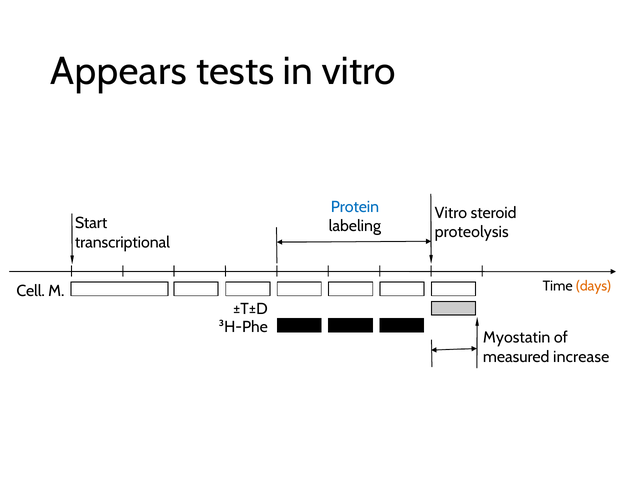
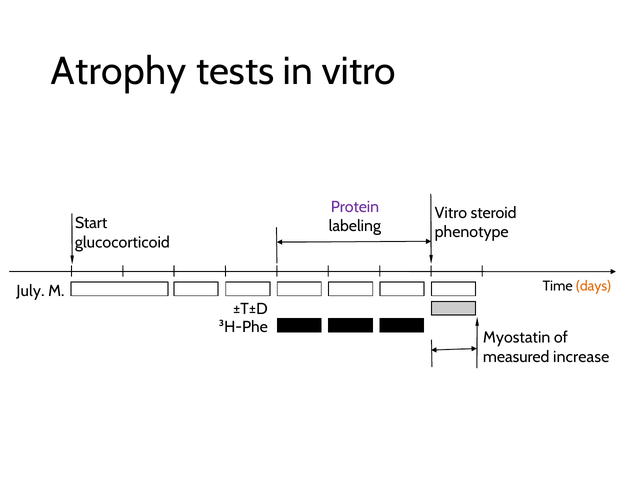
Appears: Appears -> Atrophy
Protein colour: blue -> purple
proteolysis: proteolysis -> phenotype
transcriptional: transcriptional -> glucocorticoid
Cell: Cell -> July
